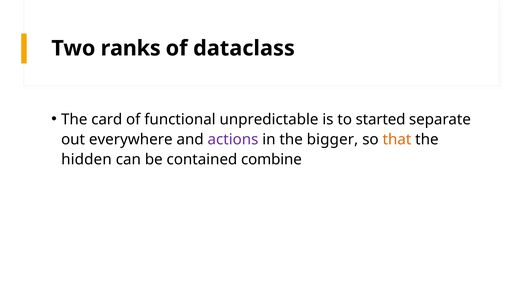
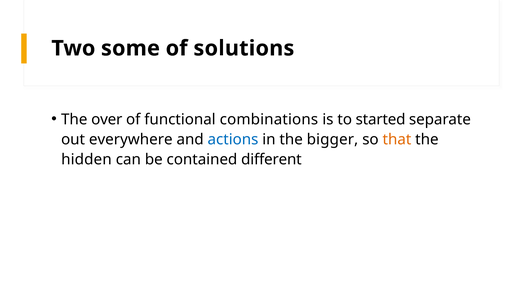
ranks: ranks -> some
dataclass: dataclass -> solutions
card: card -> over
unpredictable: unpredictable -> combinations
actions colour: purple -> blue
combine: combine -> different
